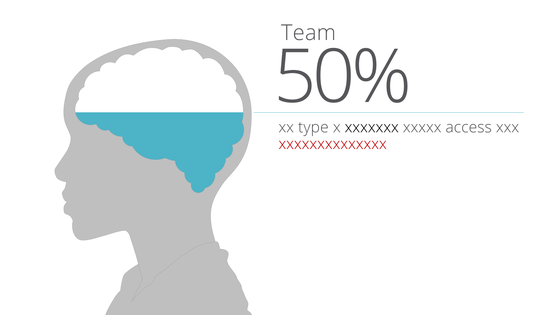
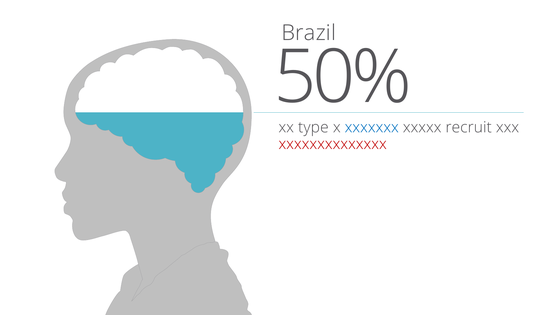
Team: Team -> Brazil
xxxxxxx colour: black -> blue
access: access -> recruit
